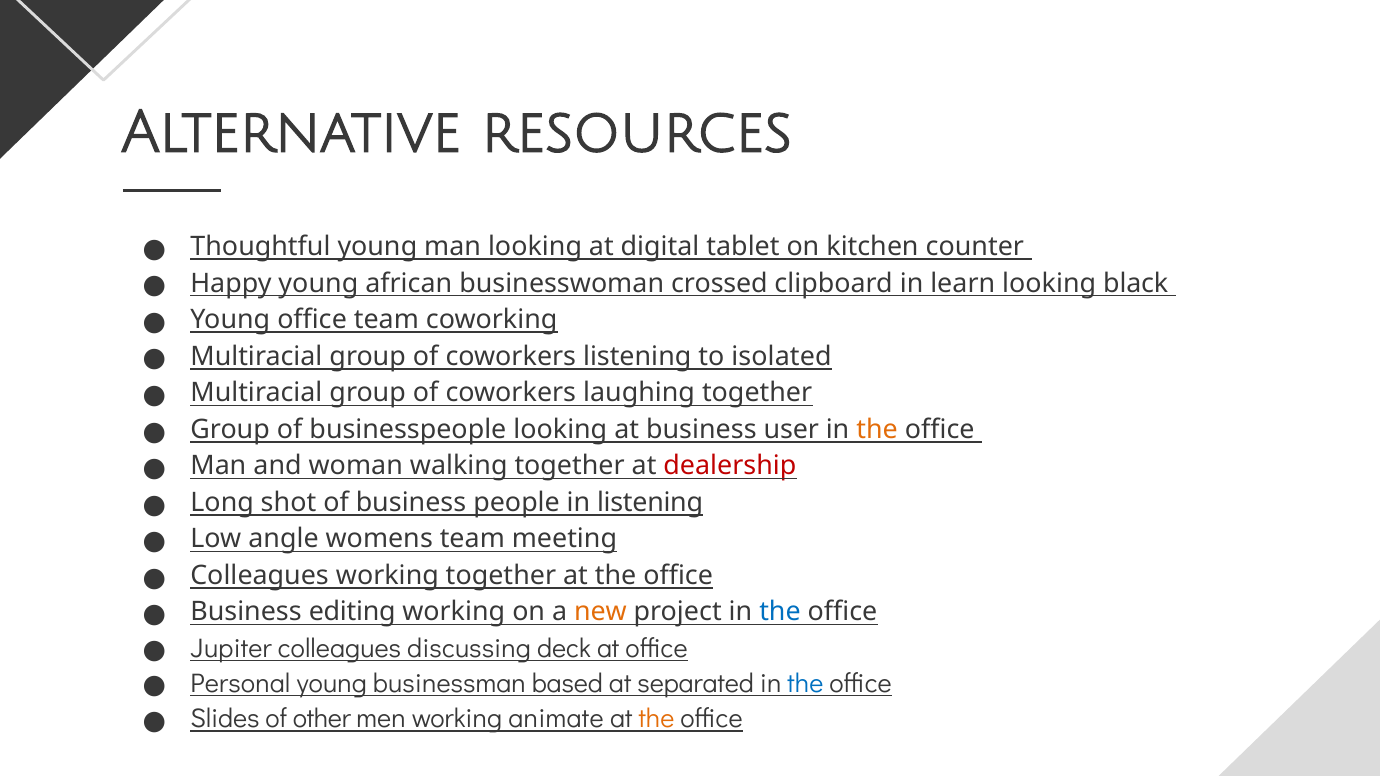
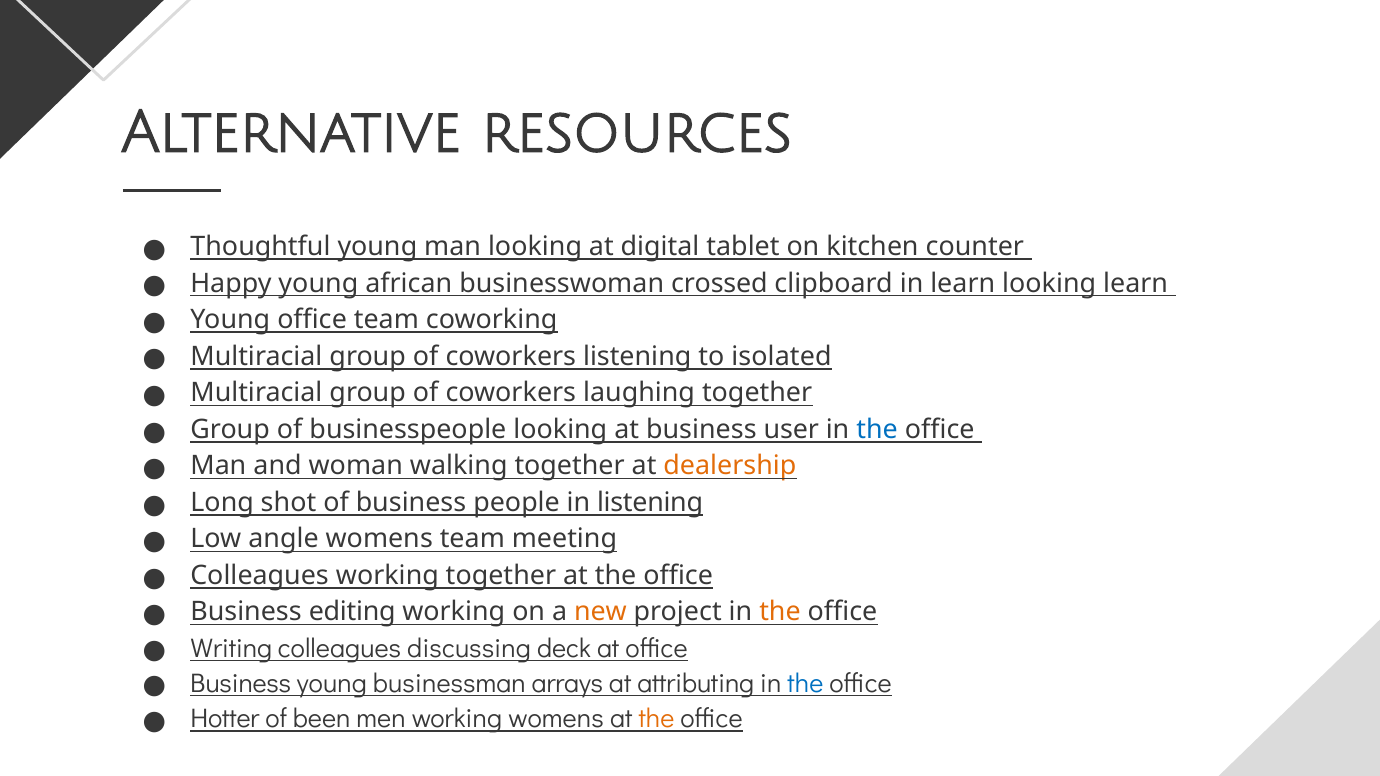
looking black: black -> learn
the at (877, 430) colour: orange -> blue
dealership colour: red -> orange
the at (780, 612) colour: blue -> orange
Jupiter: Jupiter -> Writing
Personal at (240, 684): Personal -> Business
based: based -> arrays
separated: separated -> attributing
Slides: Slides -> Hotter
other: other -> been
working animate: animate -> womens
